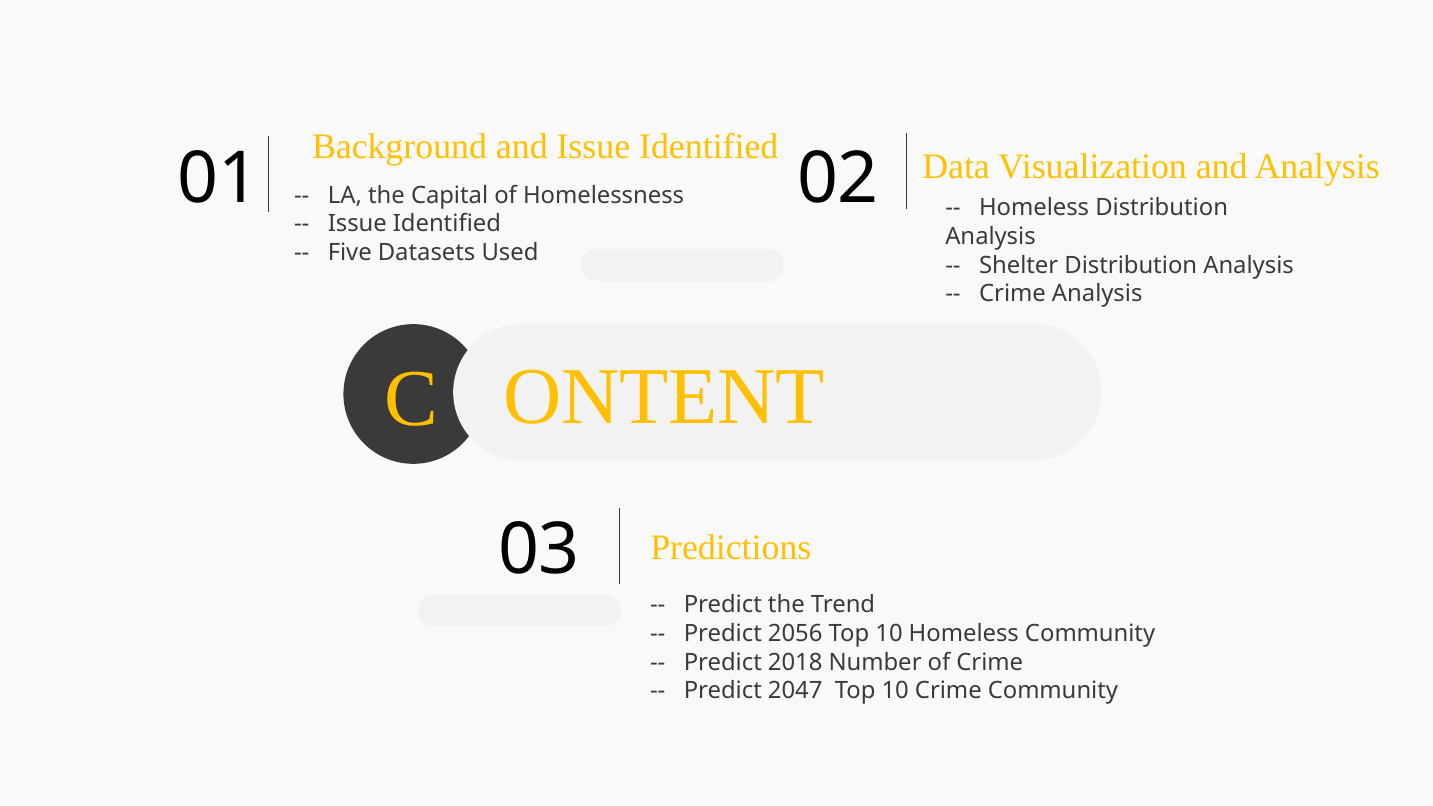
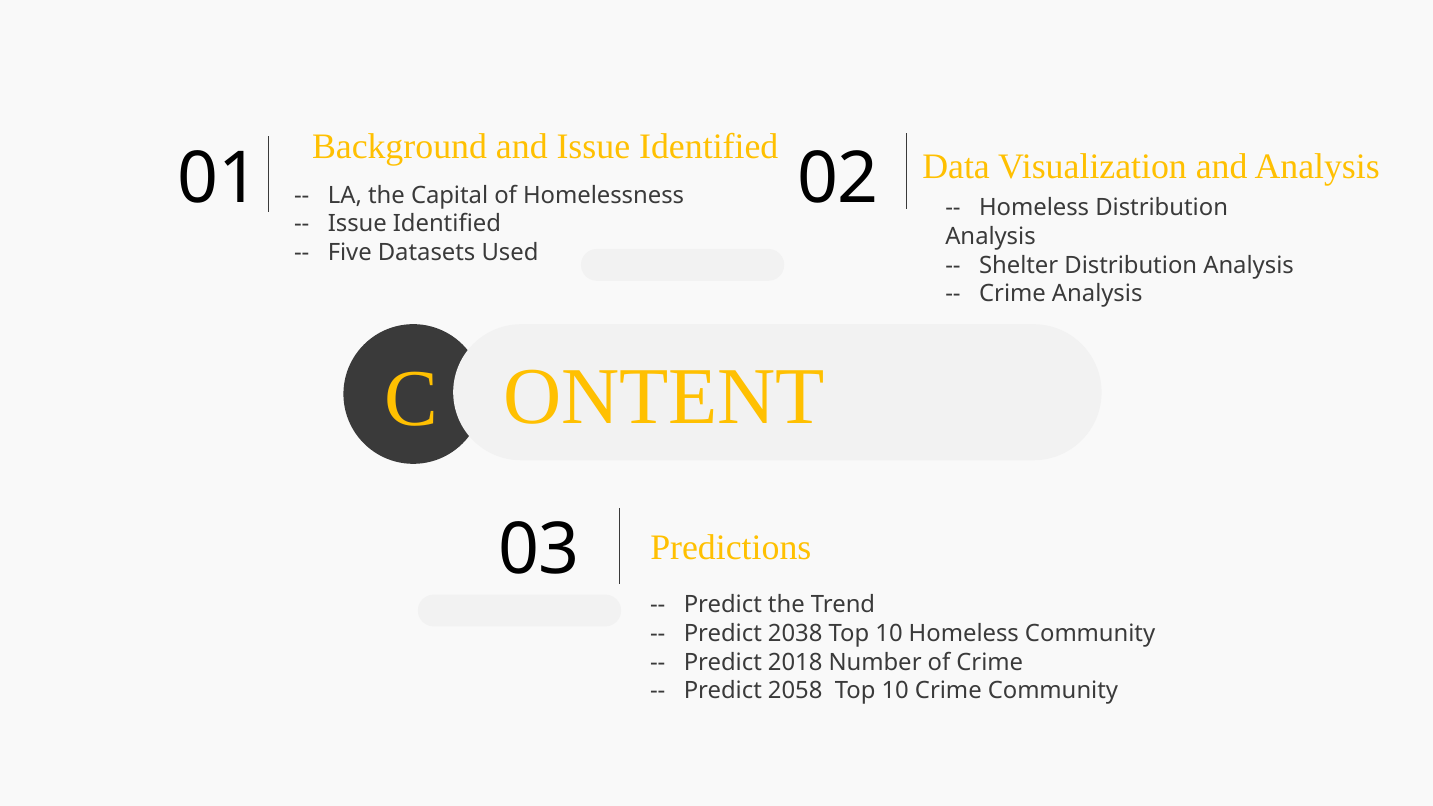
2056: 2056 -> 2038
2047: 2047 -> 2058
